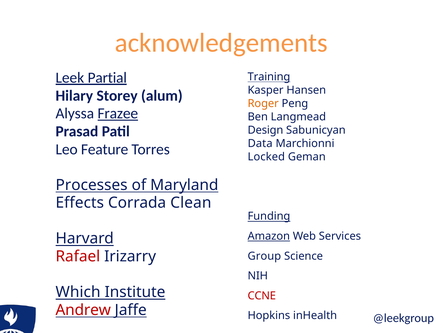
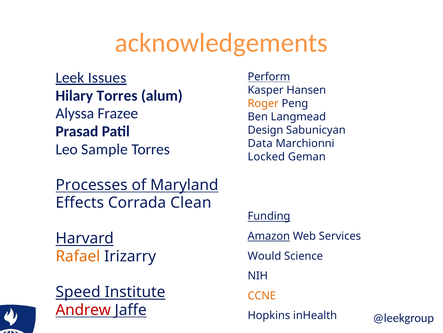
Partial: Partial -> Issues
Training: Training -> Perform
Hilary Storey: Storey -> Torres
Frazee underline: present -> none
Feature: Feature -> Sample
Rafael colour: red -> orange
Group: Group -> Would
Which: Which -> Speed
CCNE colour: red -> orange
